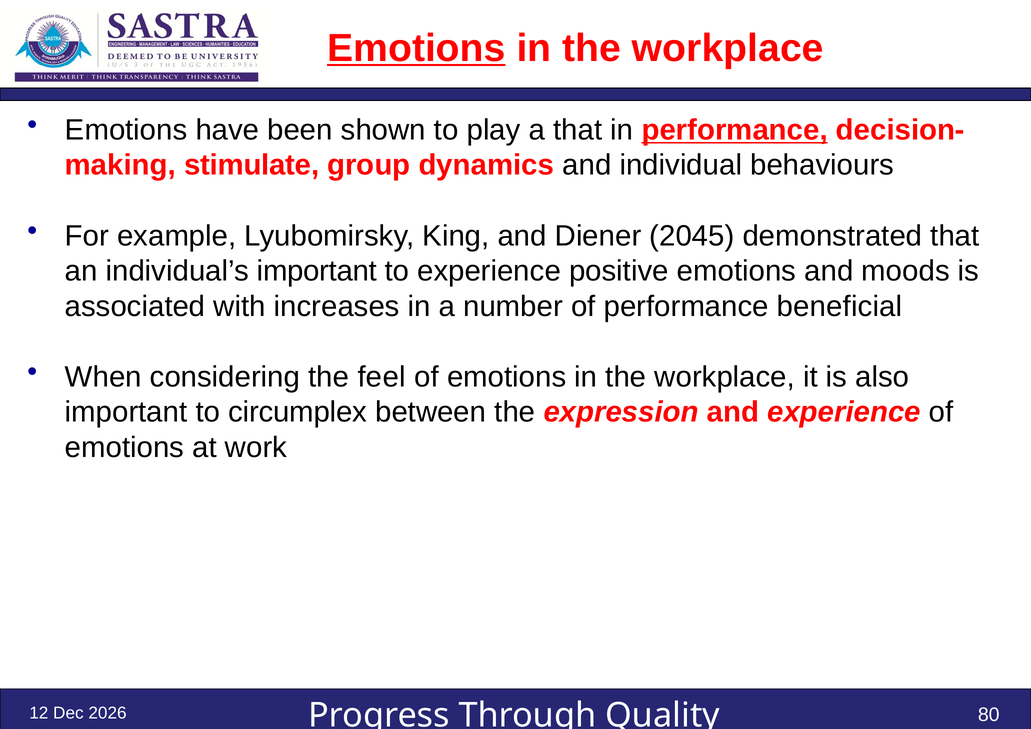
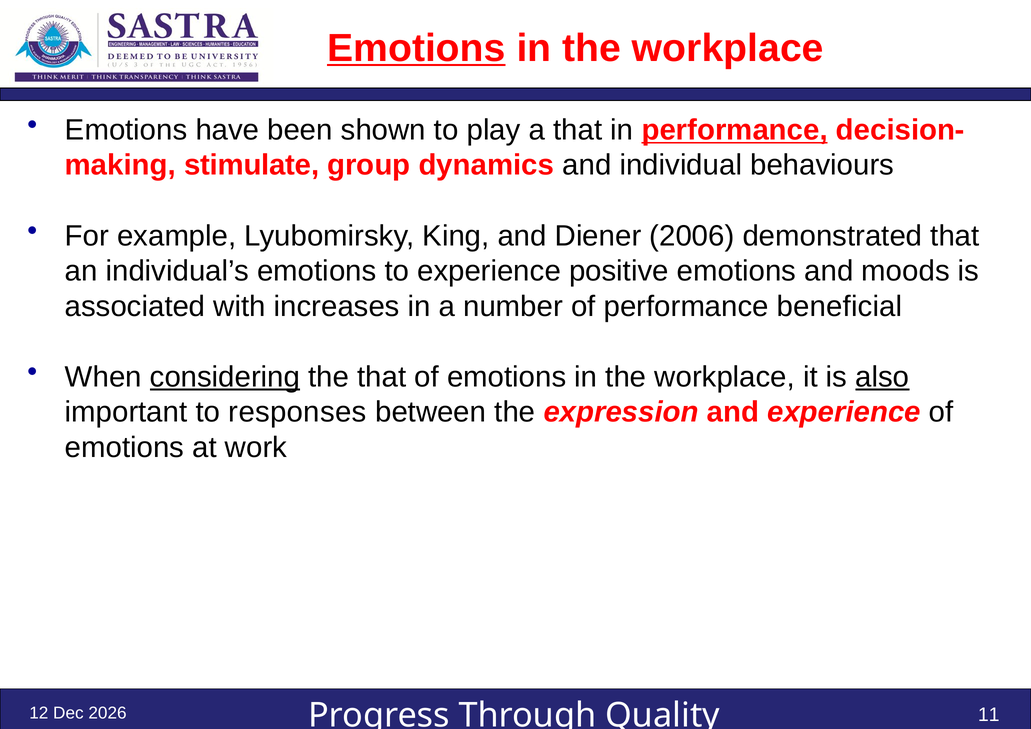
2045: 2045 -> 2006
individual’s important: important -> emotions
considering underline: none -> present
the feel: feel -> that
also underline: none -> present
circumplex: circumplex -> responses
80: 80 -> 11
